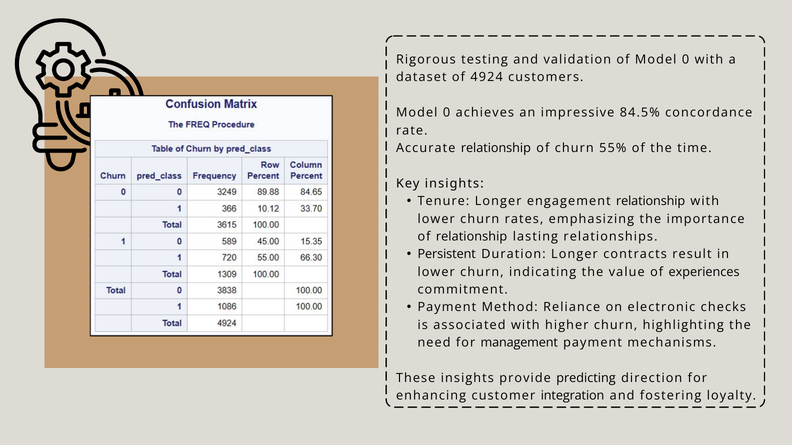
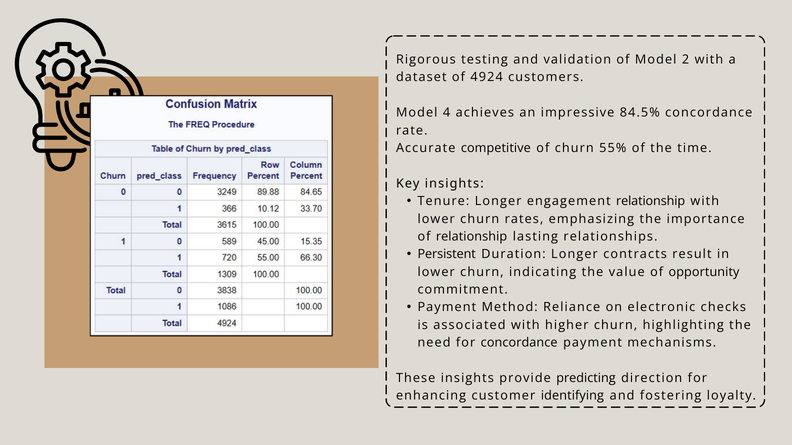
of Model 0: 0 -> 2
0 at (447, 113): 0 -> 4
Accurate relationship: relationship -> competitive
experiences: experiences -> opportunity
for management: management -> concordance
integration: integration -> identifying
